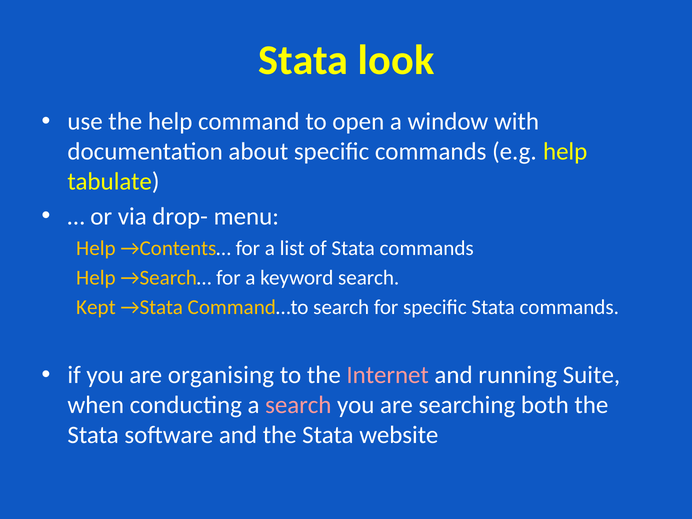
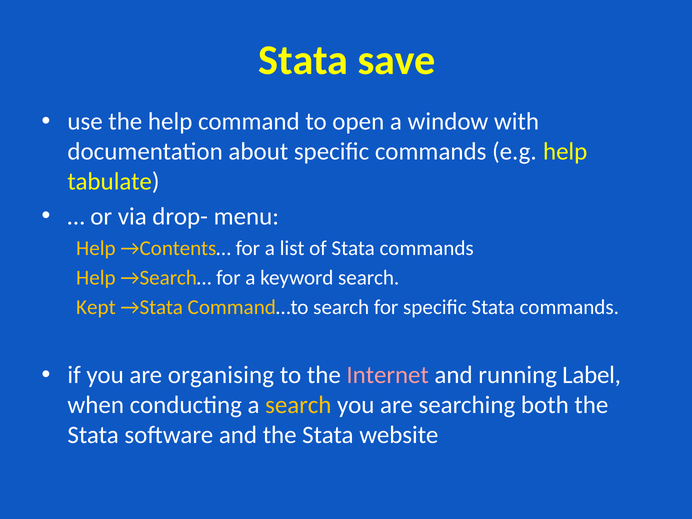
look: look -> save
Suite: Suite -> Label
search at (298, 405) colour: pink -> yellow
